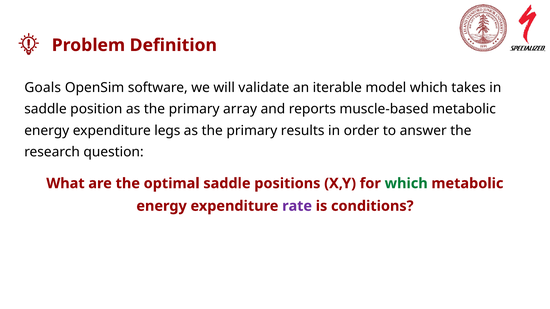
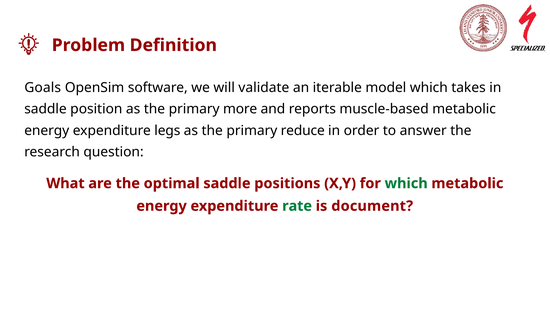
array: array -> more
results: results -> reduce
rate colour: purple -> green
conditions: conditions -> document
